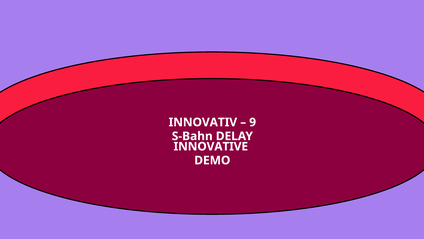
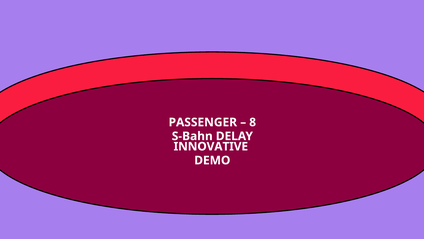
INNOVATIV: INNOVATIV -> PASSENGER
9: 9 -> 8
